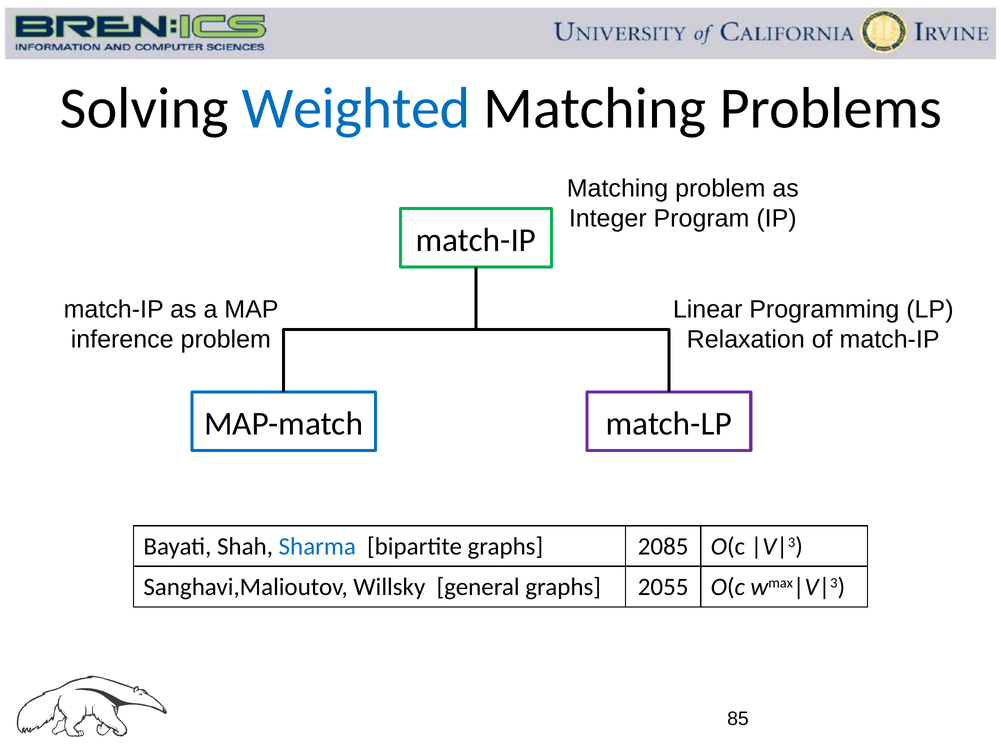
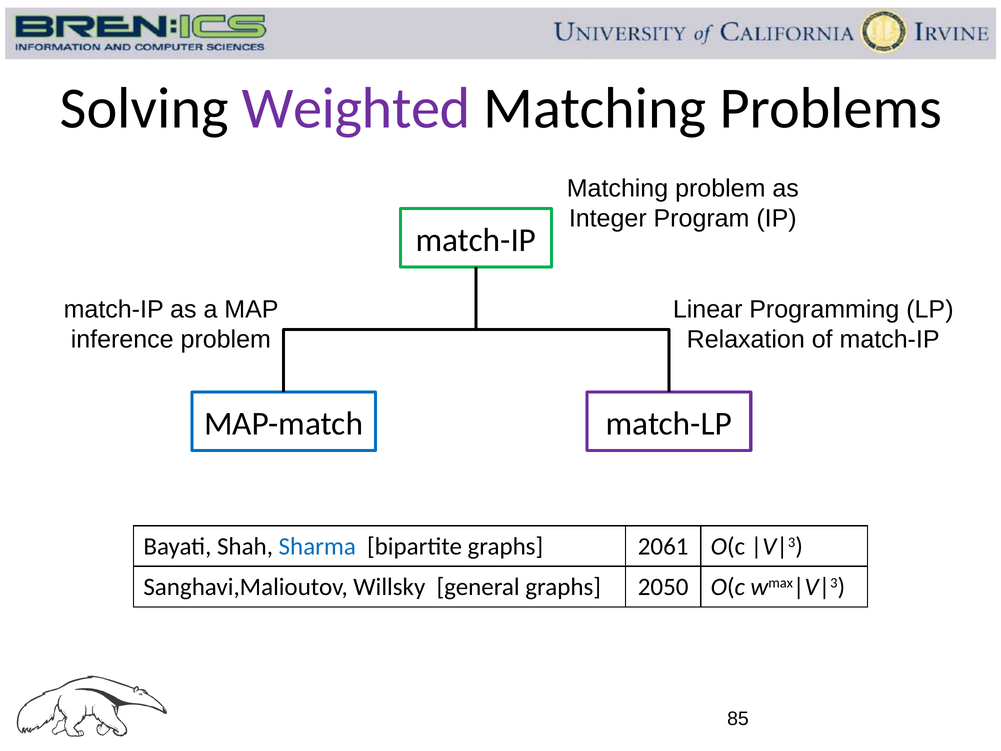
Weighted colour: blue -> purple
2085: 2085 -> 2061
2055: 2055 -> 2050
